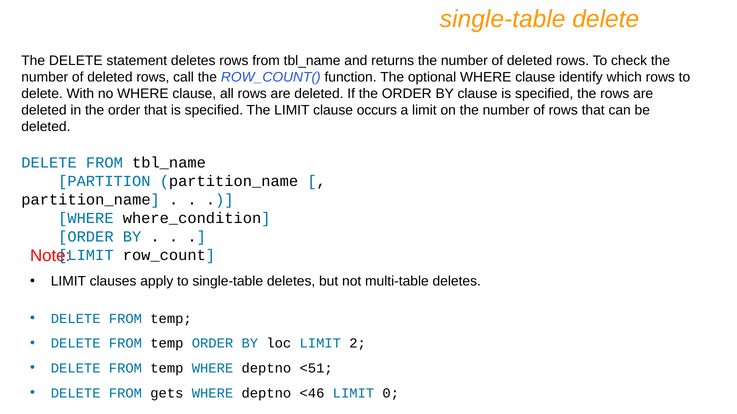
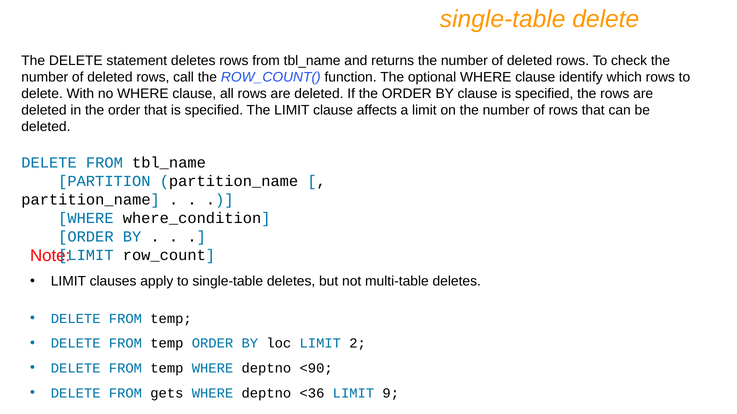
occurs: occurs -> affects
<51: <51 -> <90
<46: <46 -> <36
0: 0 -> 9
